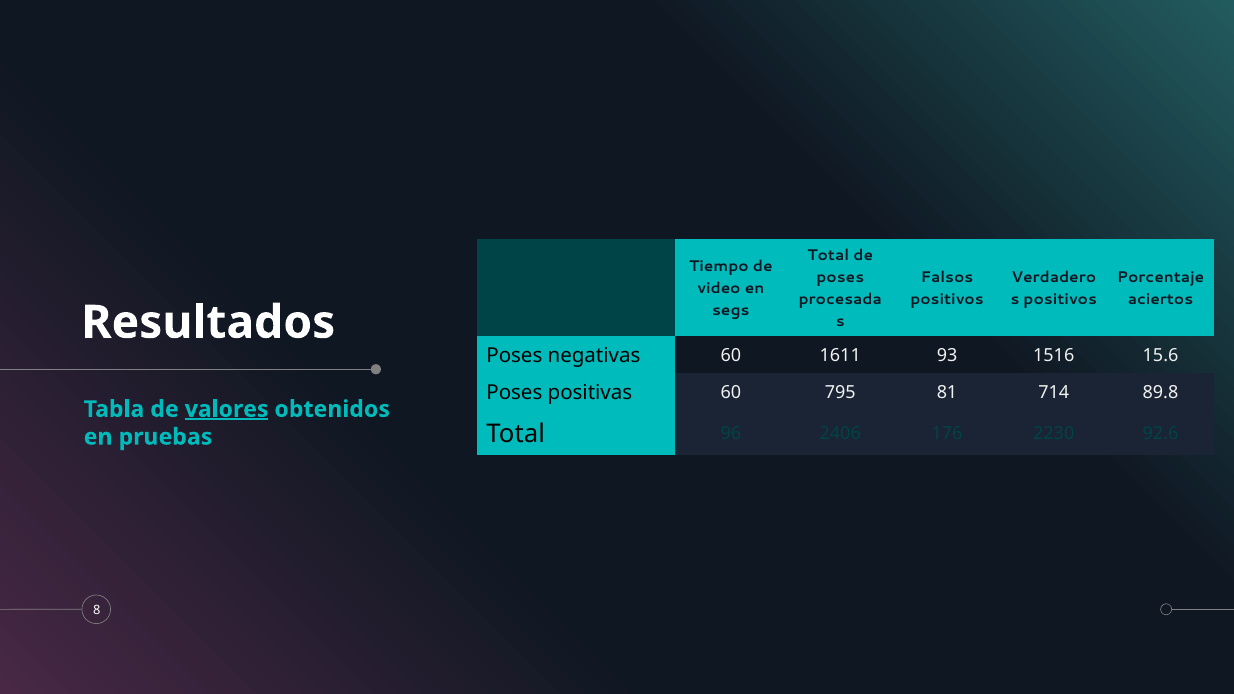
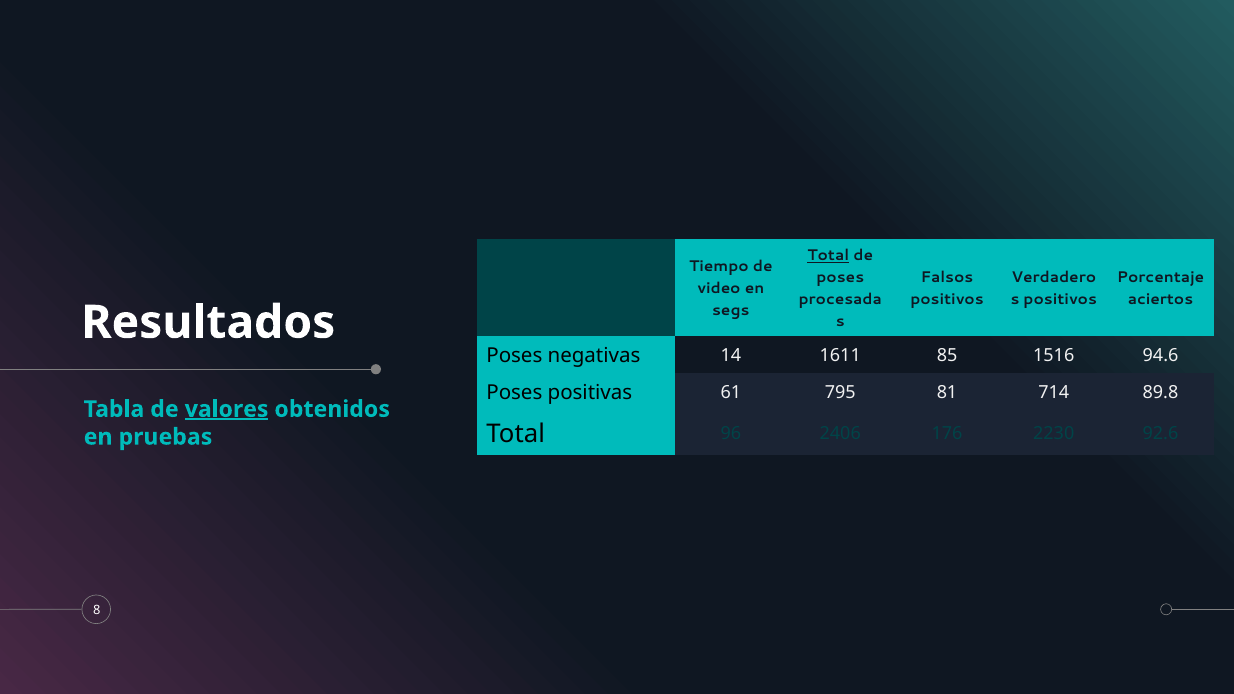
Total at (828, 256) underline: none -> present
negativas 60: 60 -> 14
93: 93 -> 85
15.6: 15.6 -> 94.6
positivas 60: 60 -> 61
